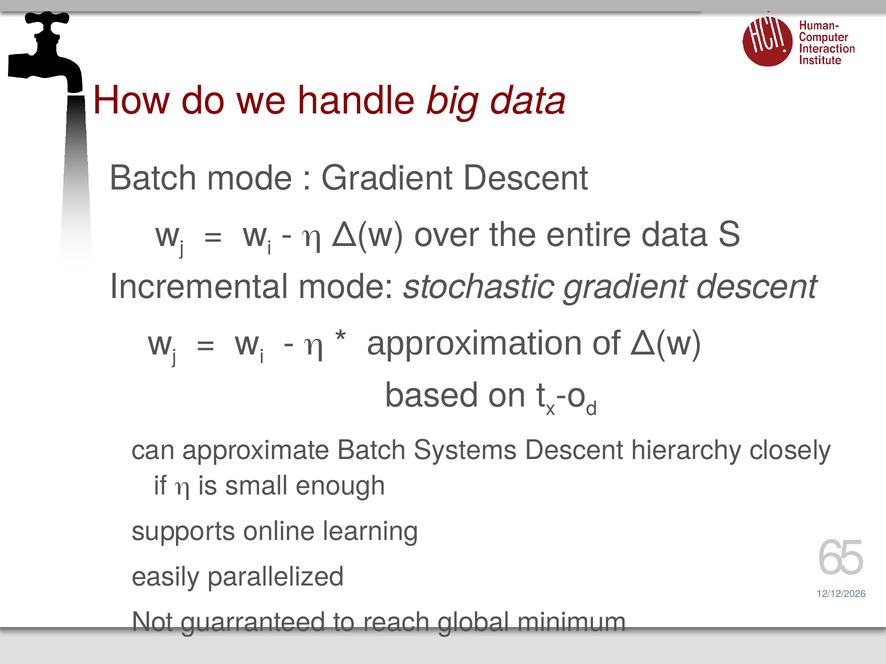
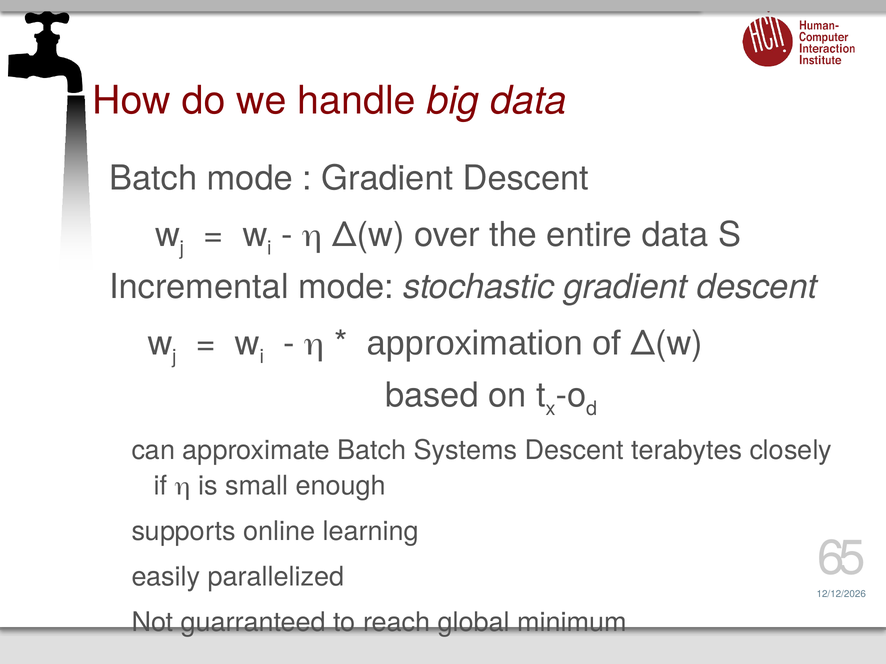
hierarchy: hierarchy -> terabytes
